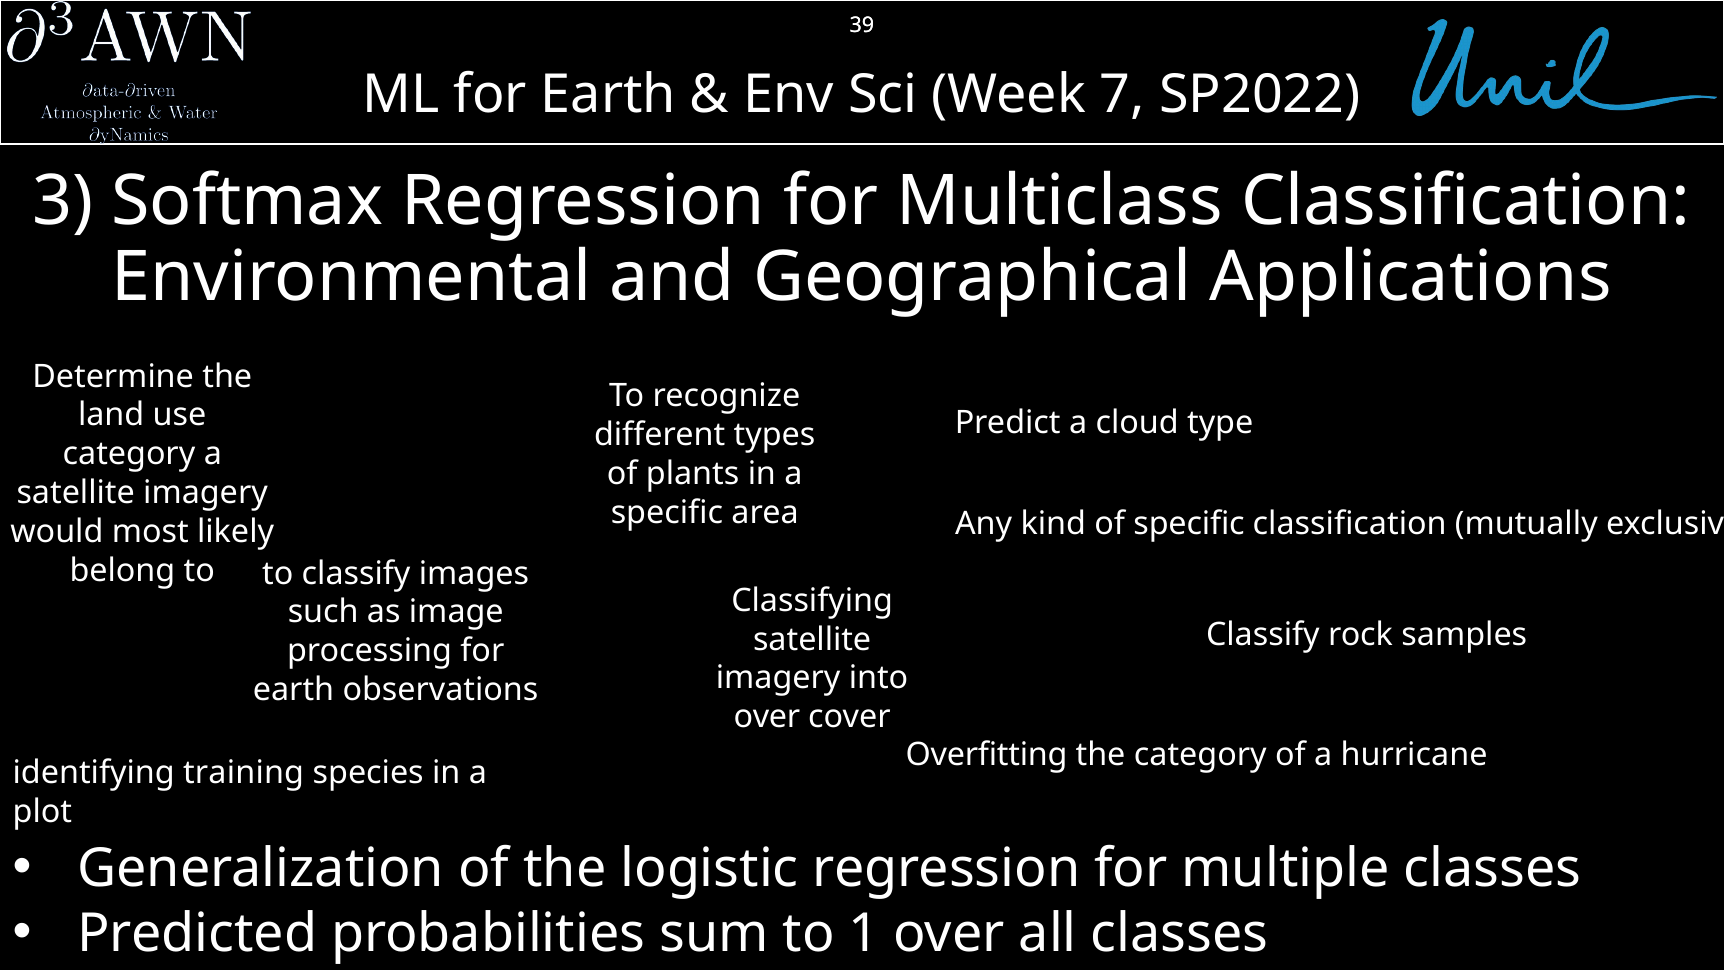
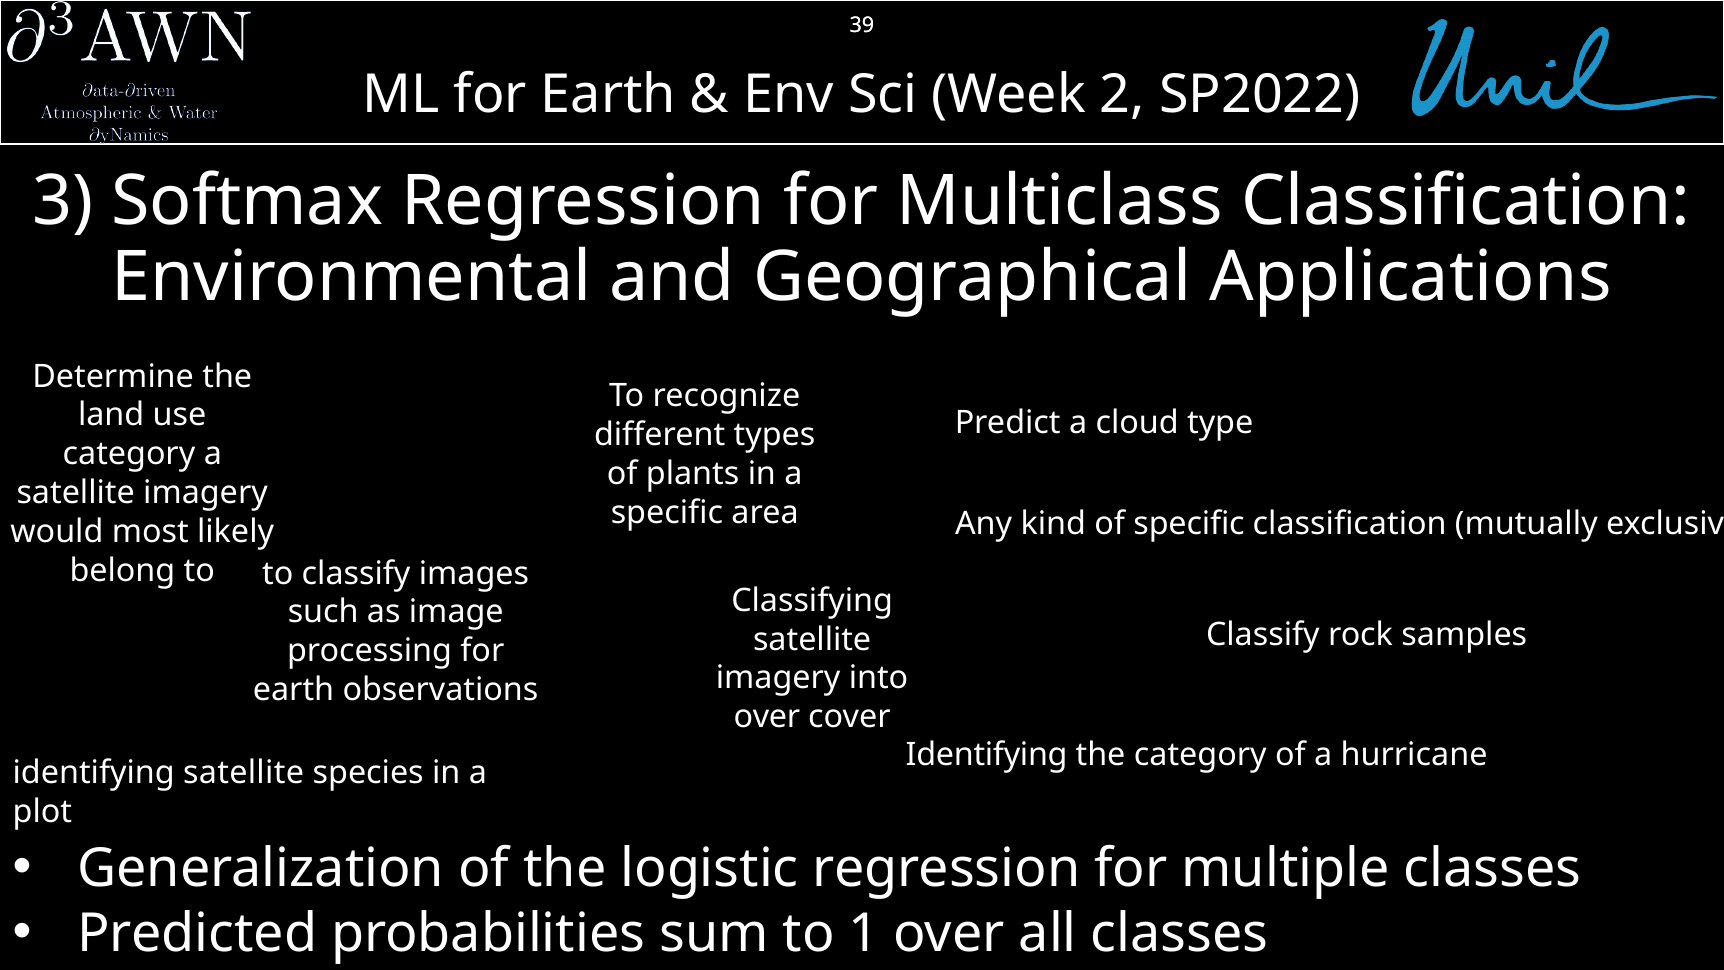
7: 7 -> 2
Overfitting at (987, 755): Overfitting -> Identifying
identifying training: training -> satellite
